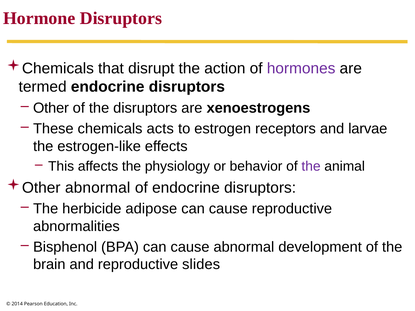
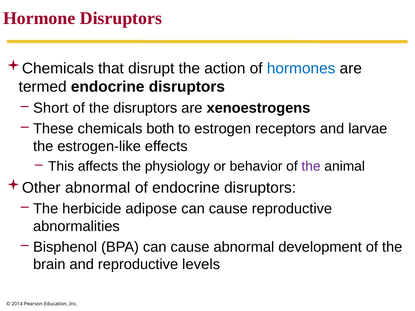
hormones colour: purple -> blue
Other at (51, 108): Other -> Short
acts: acts -> both
slides: slides -> levels
